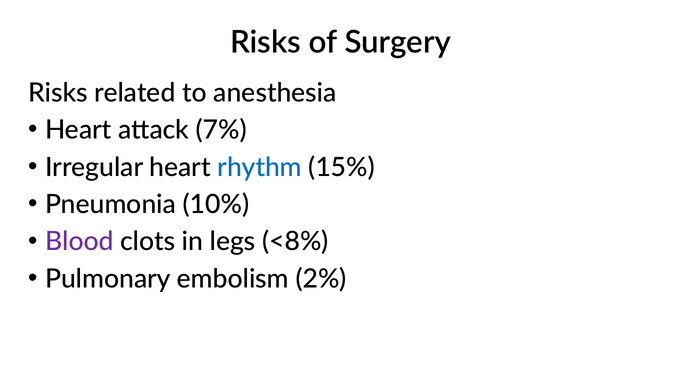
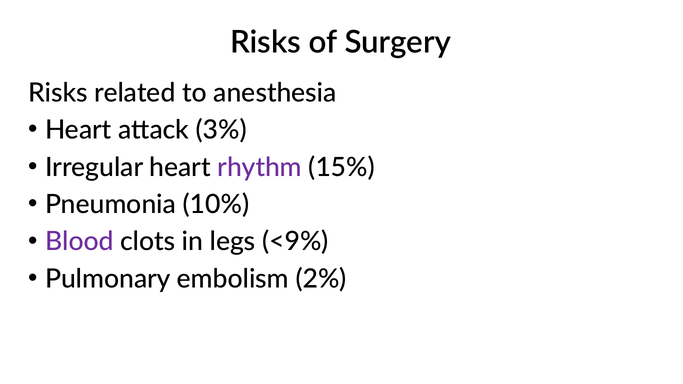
7%: 7% -> 3%
rhythm colour: blue -> purple
<8%: <8% -> <9%
